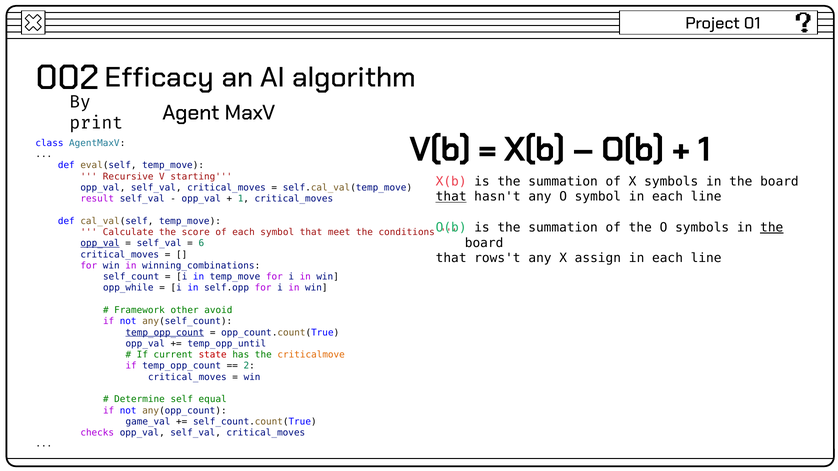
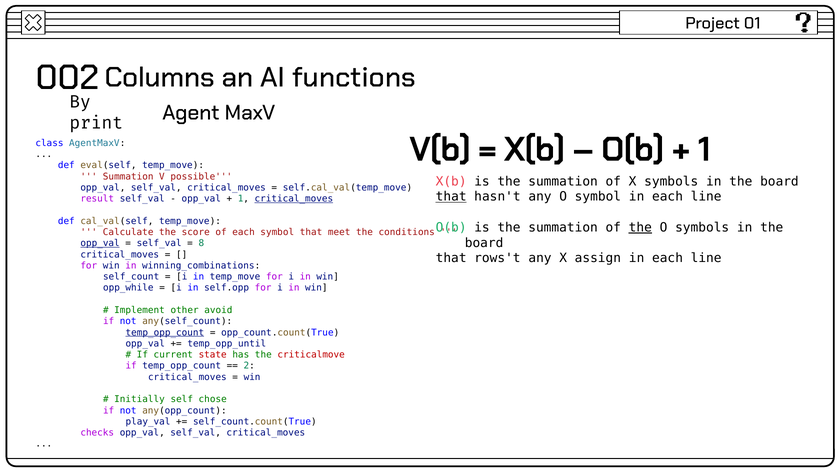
Efficacy: Efficacy -> Columns
algorithm: algorithm -> functions
Recursive at (128, 177): Recursive -> Summation
starting: starting -> possible
critical_moves at (294, 199) underline: none -> present
the at (640, 228) underline: none -> present
the at (772, 228) underline: present -> none
6: 6 -> 8
Framework: Framework -> Implement
criticalmove colour: orange -> red
Determine: Determine -> Initially
equal: equal -> chose
game_val: game_val -> play_val
